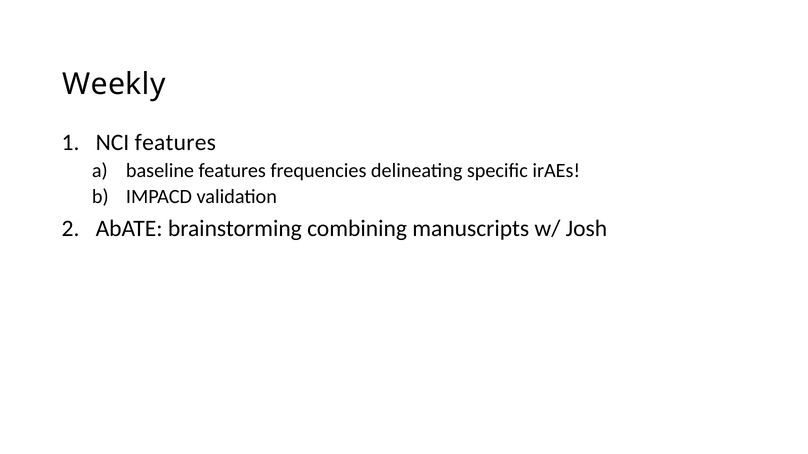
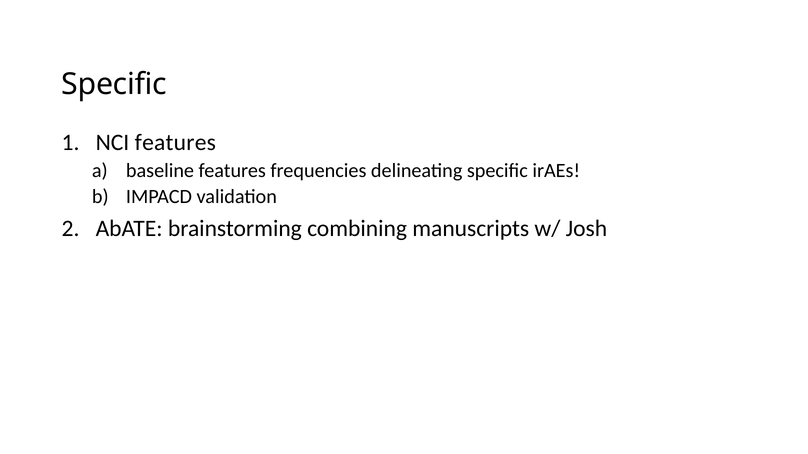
Weekly at (114, 84): Weekly -> Specific
